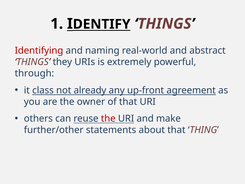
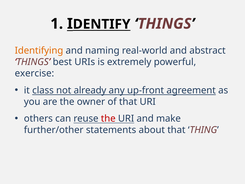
Identifying colour: red -> orange
they: they -> best
through: through -> exercise
